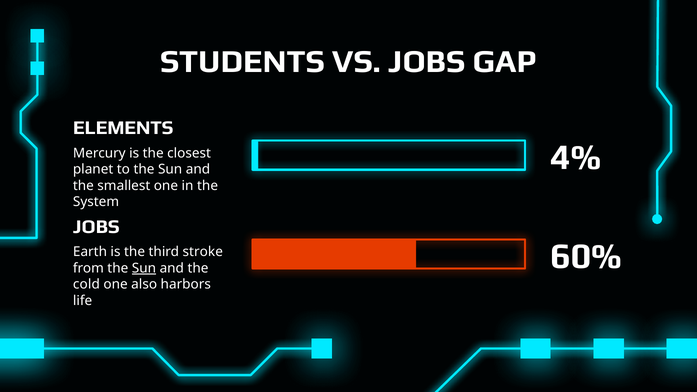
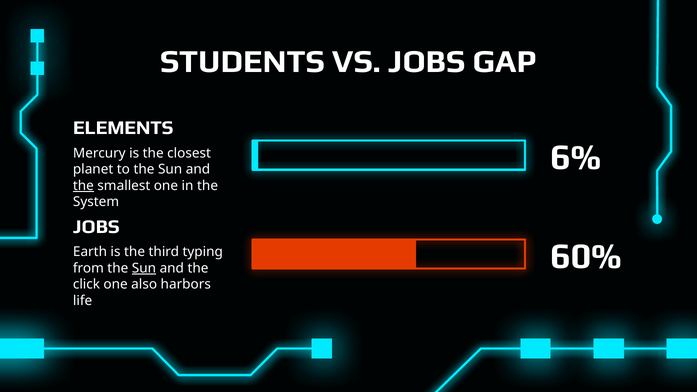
4%: 4% -> 6%
the at (83, 186) underline: none -> present
stroke: stroke -> typing
cold: cold -> click
